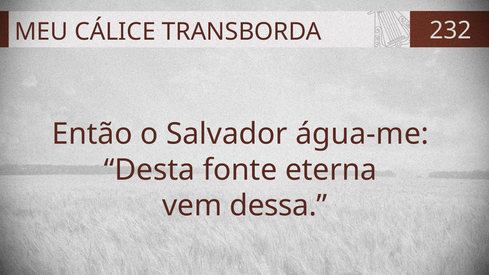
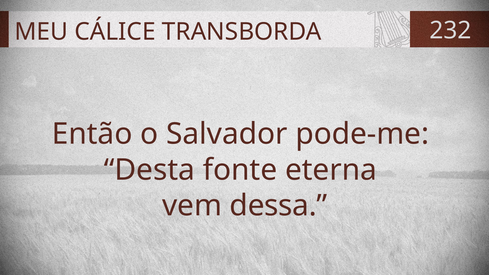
água-me: água-me -> pode-me
